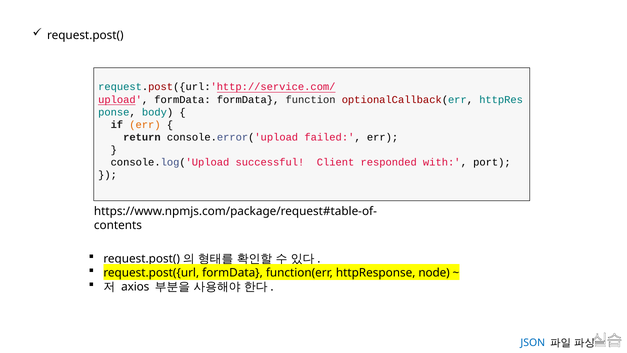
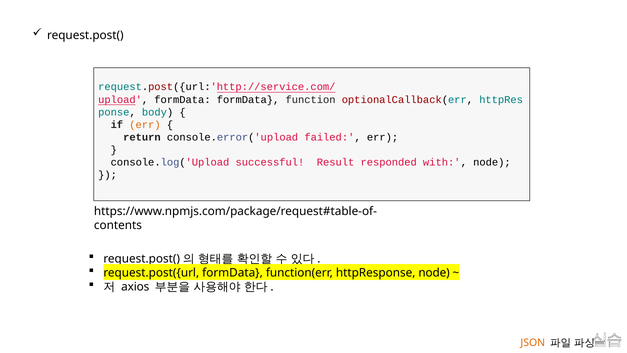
Client: Client -> Result
with port: port -> node
JSON colour: blue -> orange
